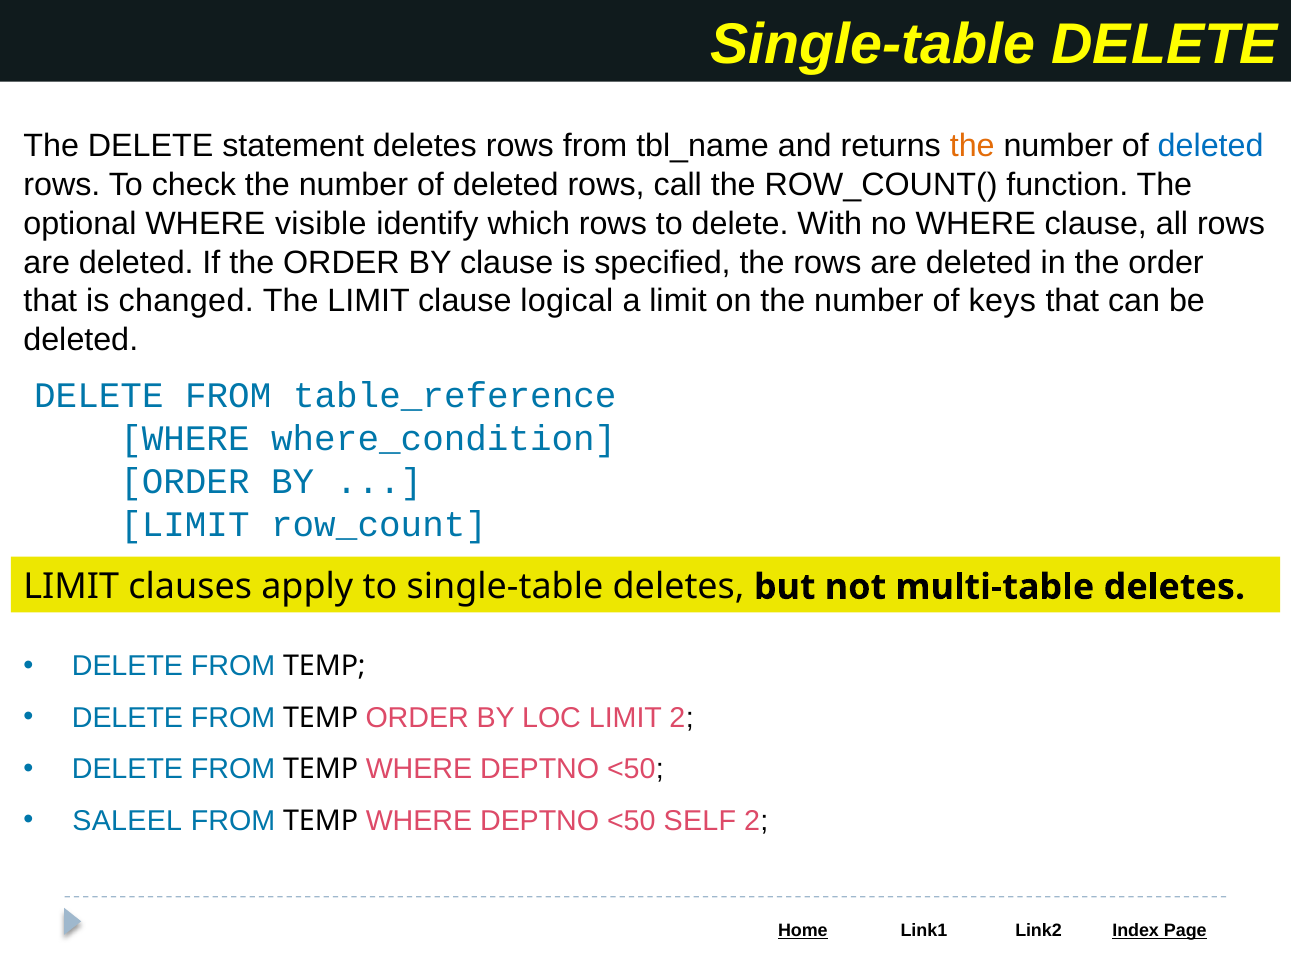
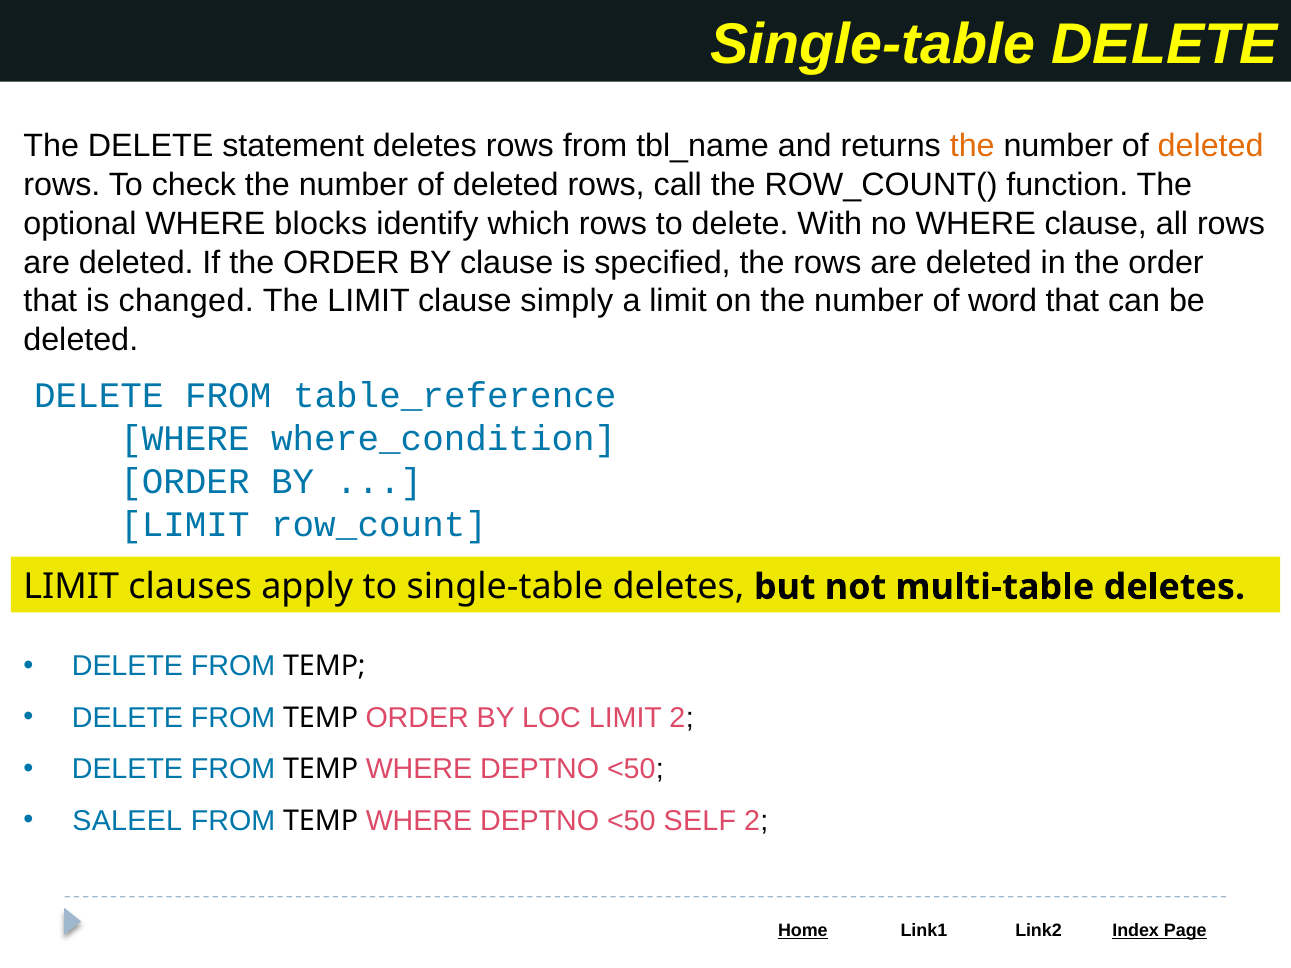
deleted at (1211, 146) colour: blue -> orange
visible: visible -> blocks
logical: logical -> simply
keys: keys -> word
